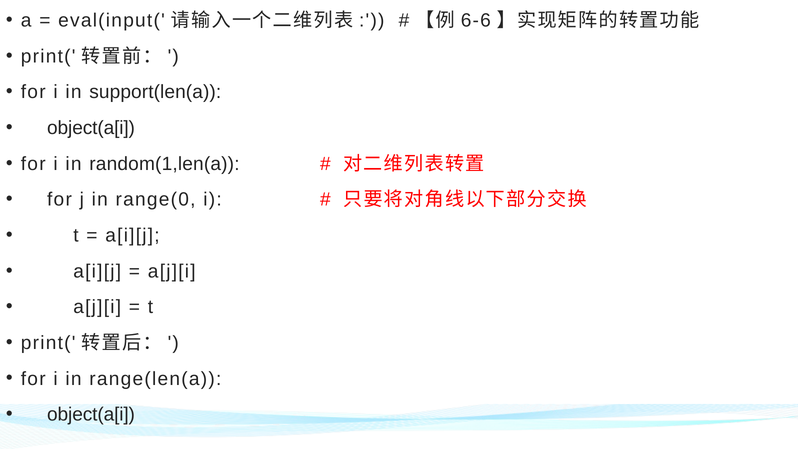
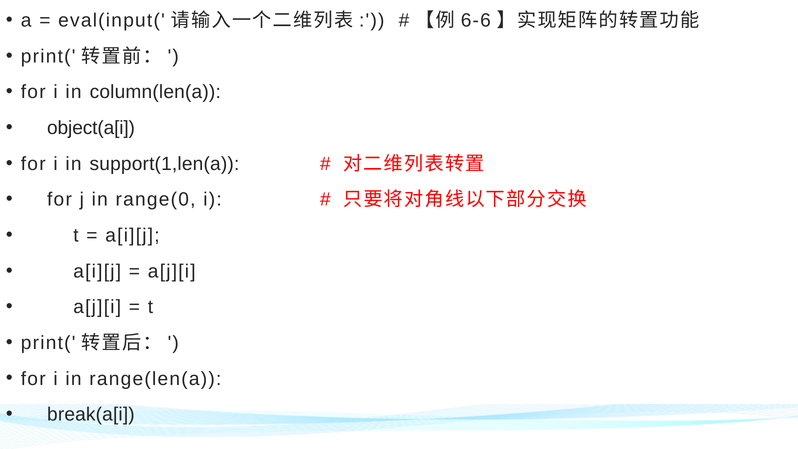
support(len(a: support(len(a -> column(len(a
random(1,len(a: random(1,len(a -> support(1,len(a
object(a[i at (91, 414): object(a[i -> break(a[i
